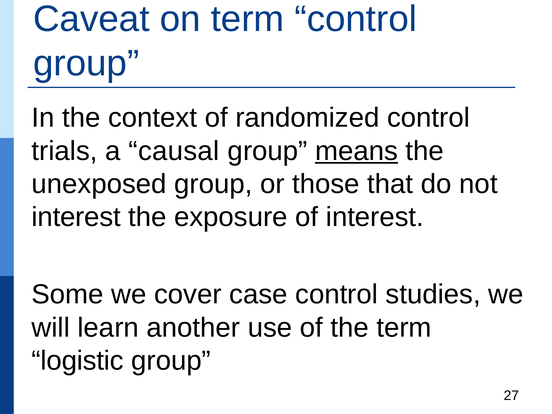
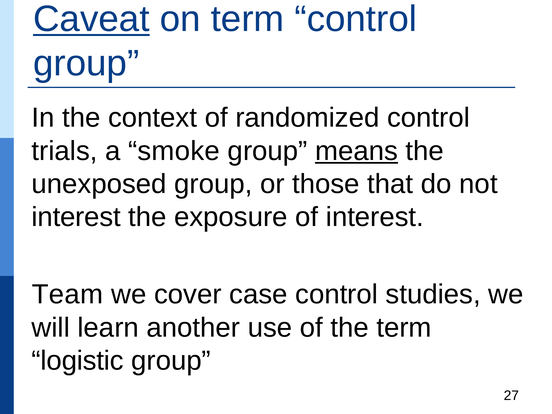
Caveat underline: none -> present
causal: causal -> smoke
Some: Some -> Team
